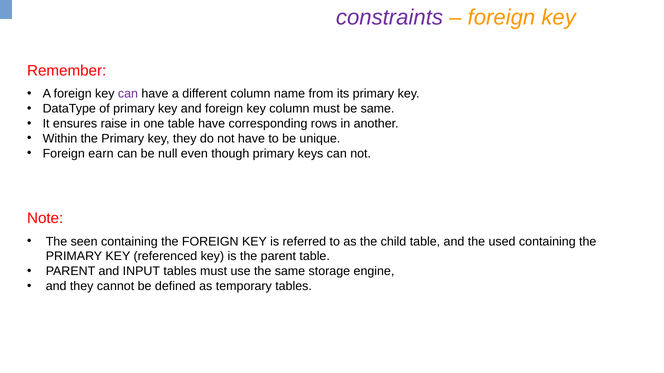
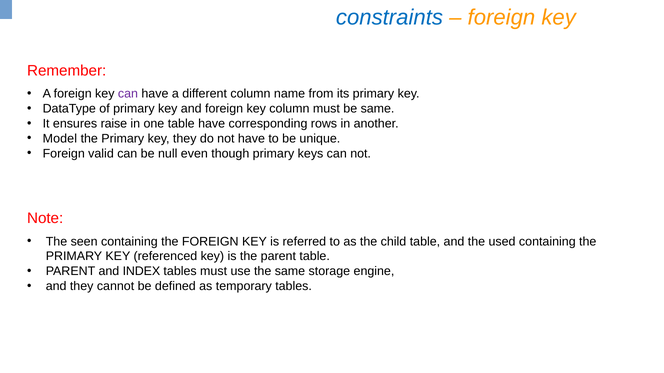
constraints colour: purple -> blue
Within: Within -> Model
earn: earn -> valid
INPUT: INPUT -> INDEX
